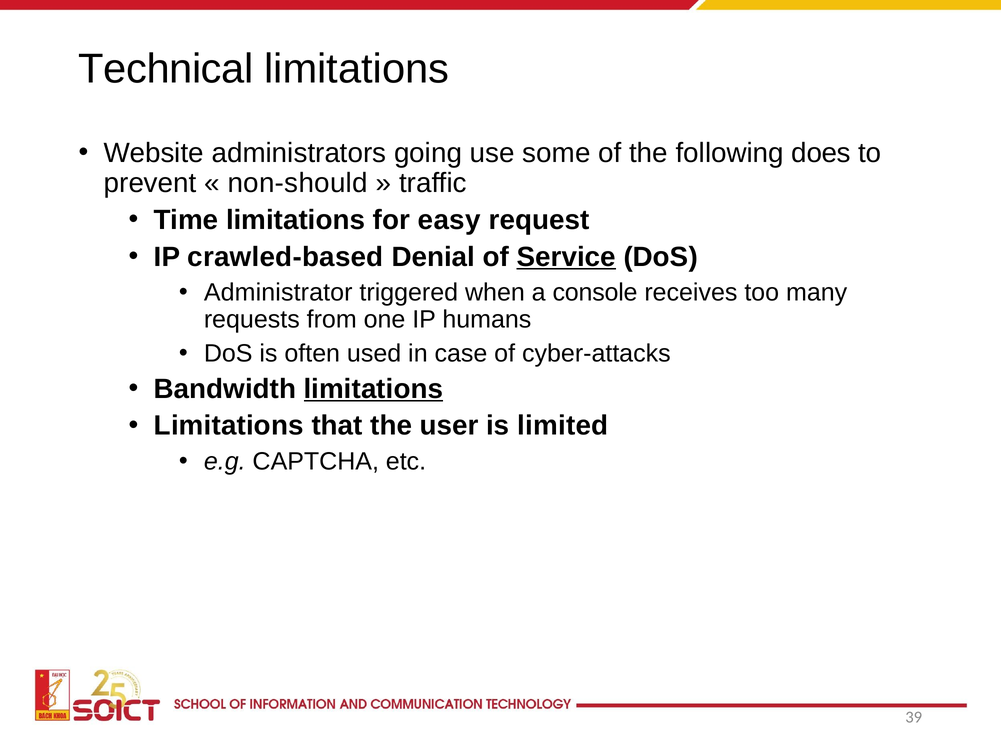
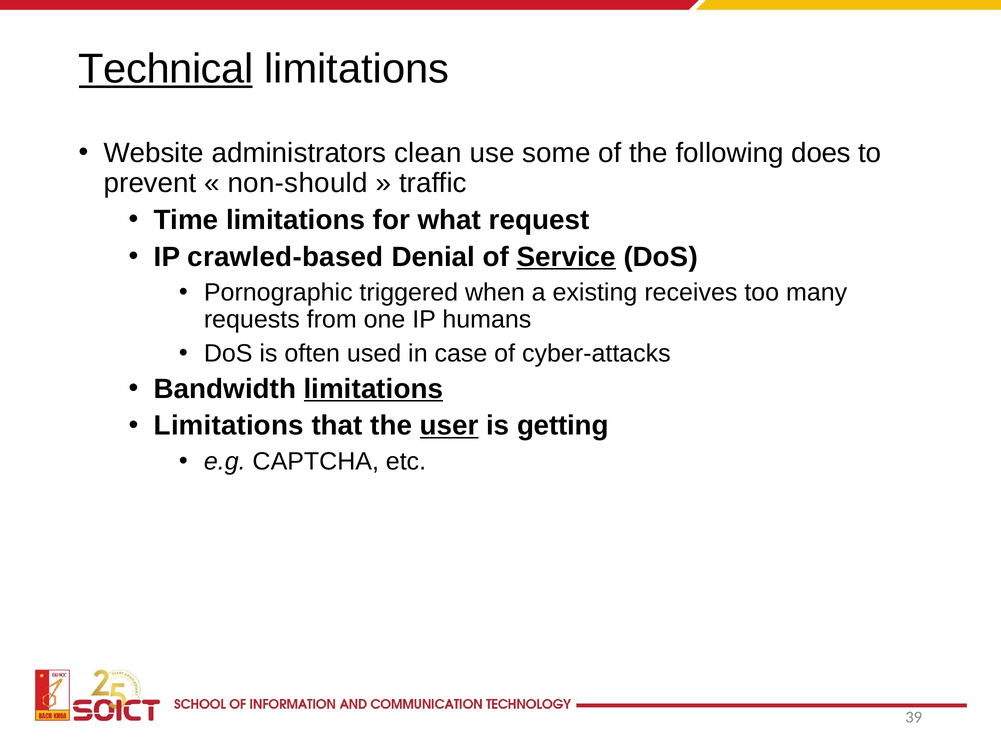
Technical underline: none -> present
going: going -> clean
easy: easy -> what
Administrator: Administrator -> Pornographic
console: console -> existing
user underline: none -> present
limited: limited -> getting
